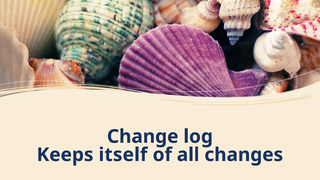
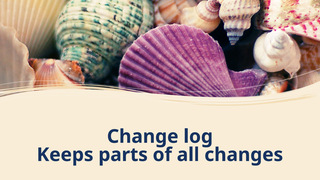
itself: itself -> parts
